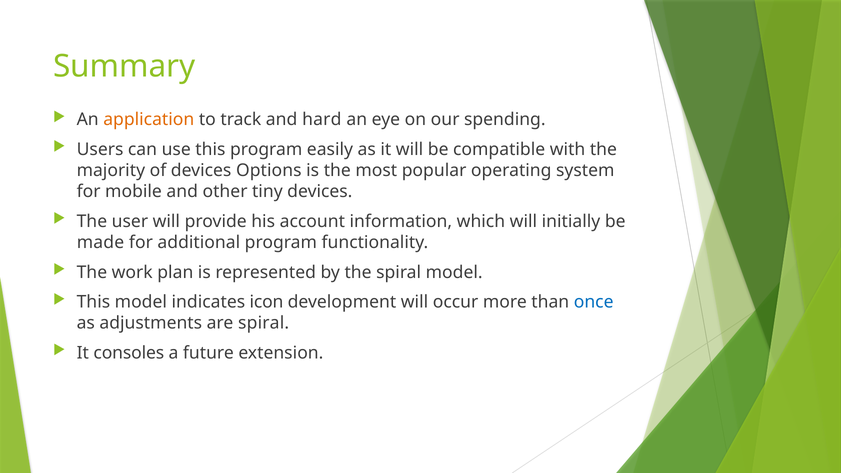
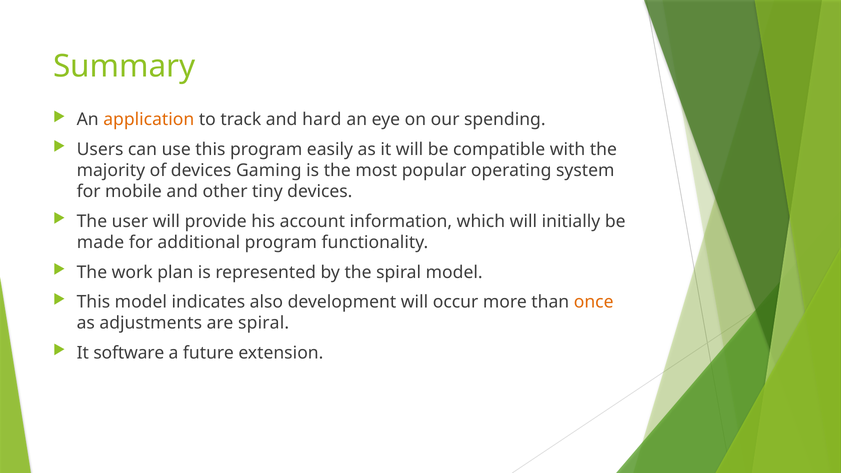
Options: Options -> Gaming
icon: icon -> also
once colour: blue -> orange
consoles: consoles -> software
